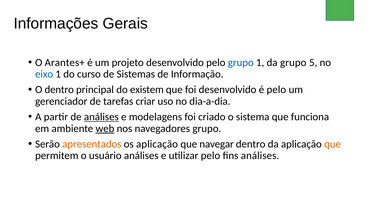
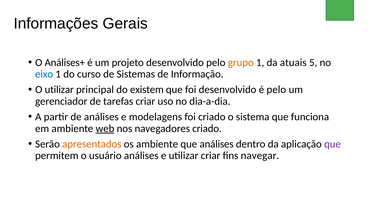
Arantes+: Arantes+ -> Análises+
grupo at (241, 63) colour: blue -> orange
da grupo: grupo -> atuais
O dentro: dentro -> utilizar
análises at (101, 117) underline: present -> none
navegadores grupo: grupo -> criado
os aplicação: aplicação -> ambiente
que navegar: navegar -> análises
que at (332, 144) colour: orange -> purple
utilizar pelo: pelo -> criar
fins análises: análises -> navegar
